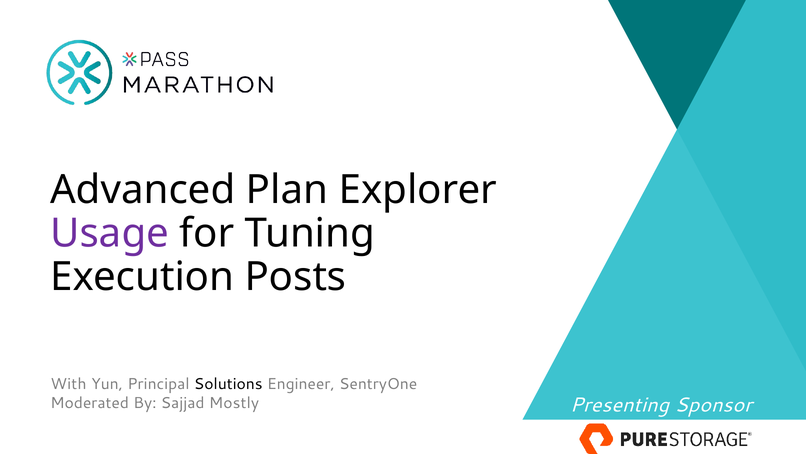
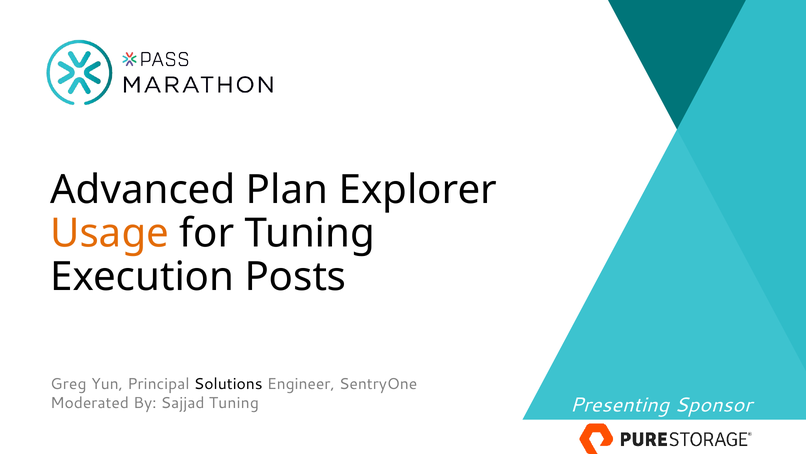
Usage colour: purple -> orange
With: With -> Greg
Sajjad Mostly: Mostly -> Tuning
